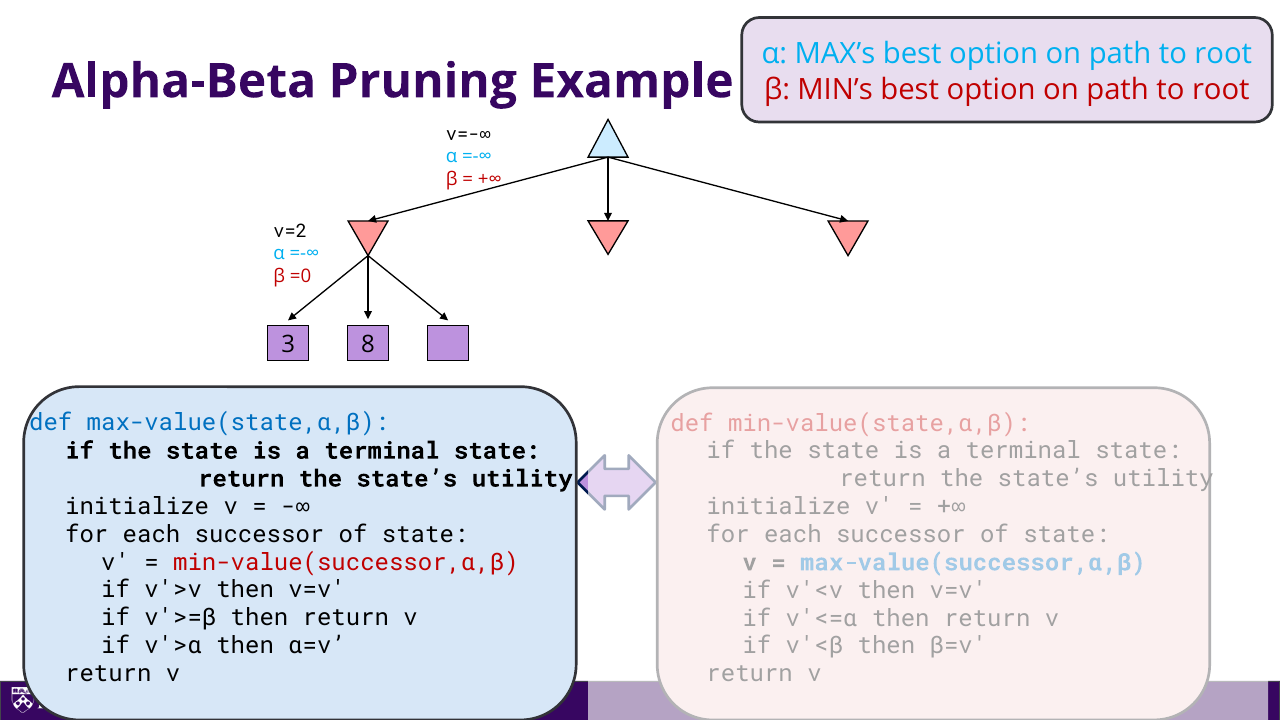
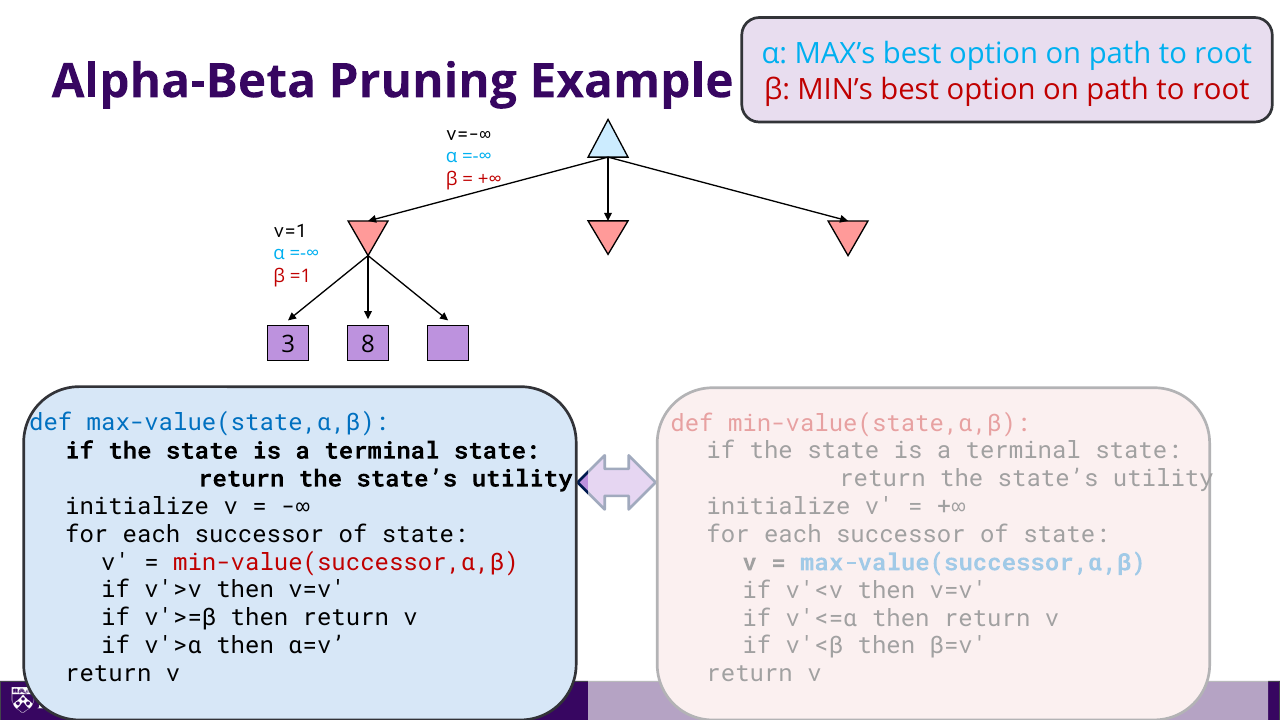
v=2: v=2 -> v=1
=0: =0 -> =1
